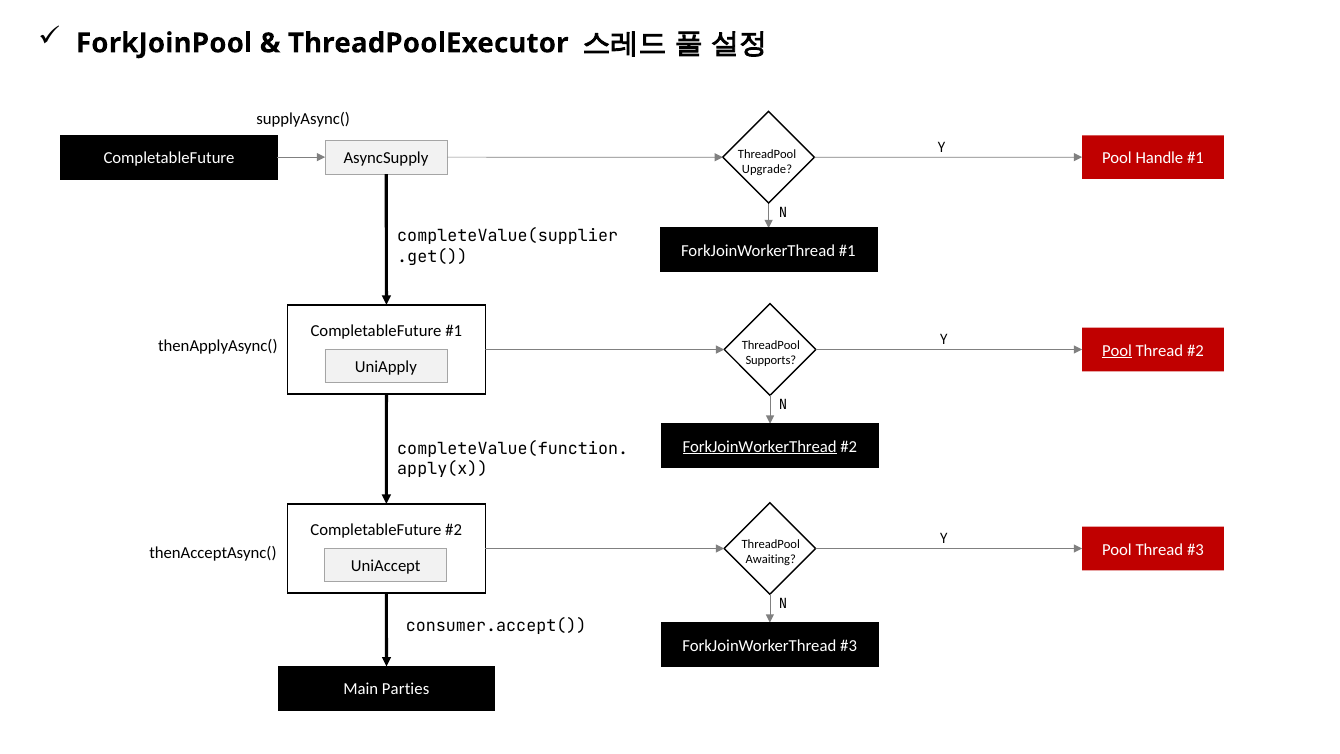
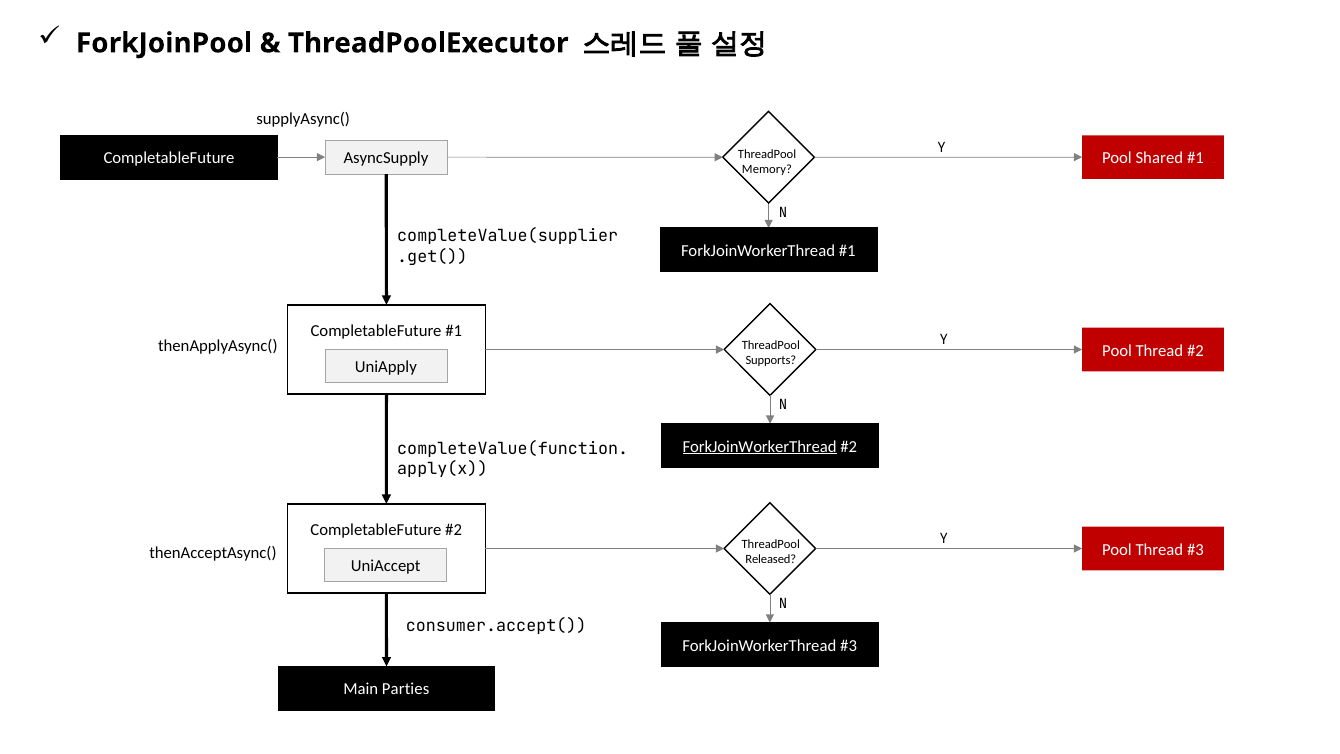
Handle: Handle -> Shared
Upgrade: Upgrade -> Memory
Pool at (1117, 351) underline: present -> none
Awaiting: Awaiting -> Released
